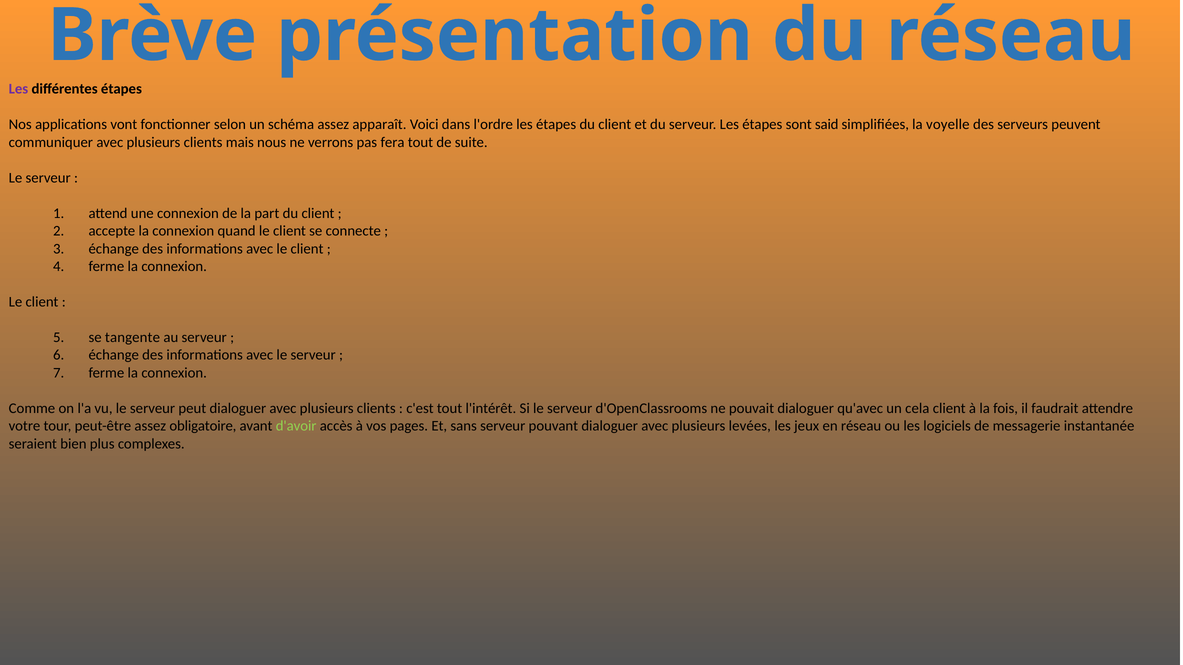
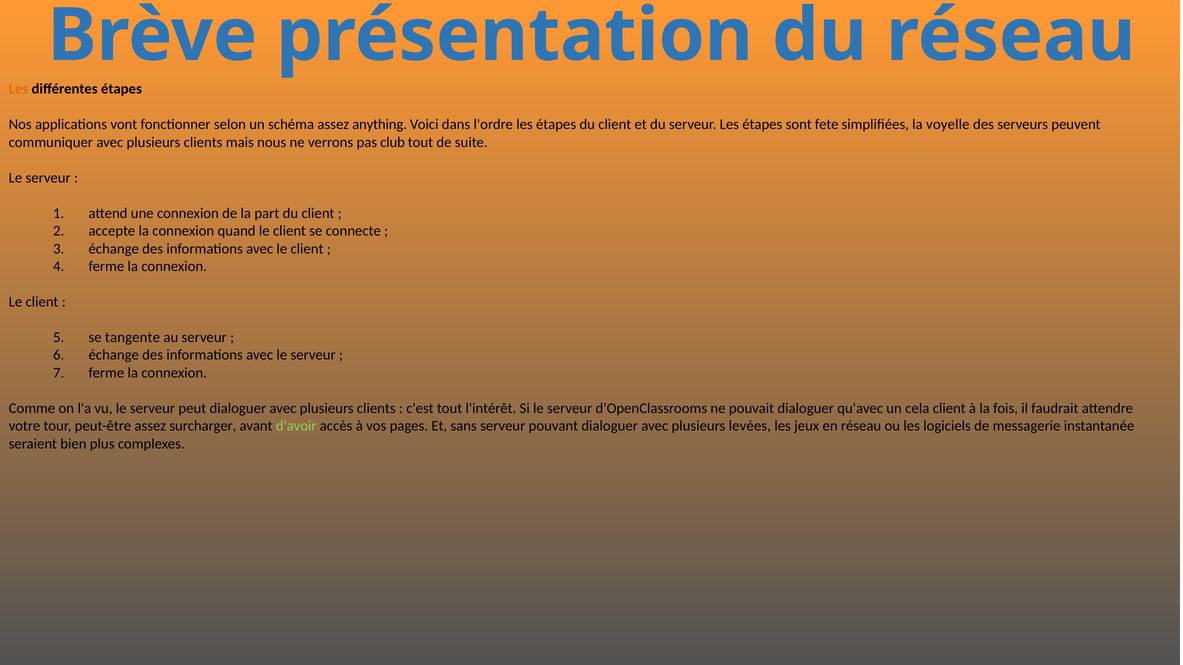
Les at (18, 89) colour: purple -> orange
apparaît: apparaît -> anything
said: said -> fete
fera: fera -> club
obligatoire: obligatoire -> surcharger
